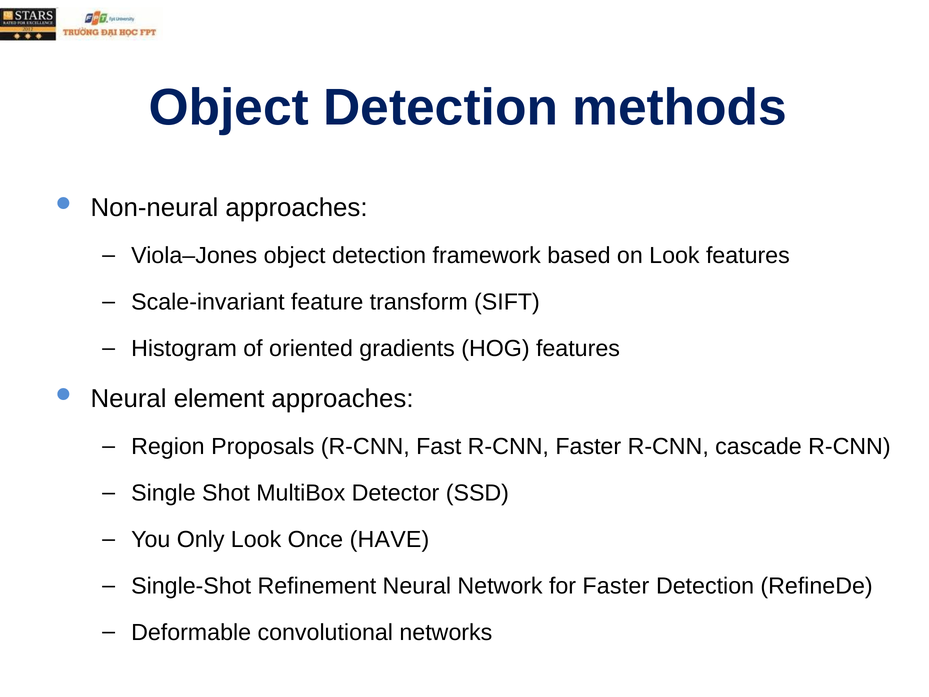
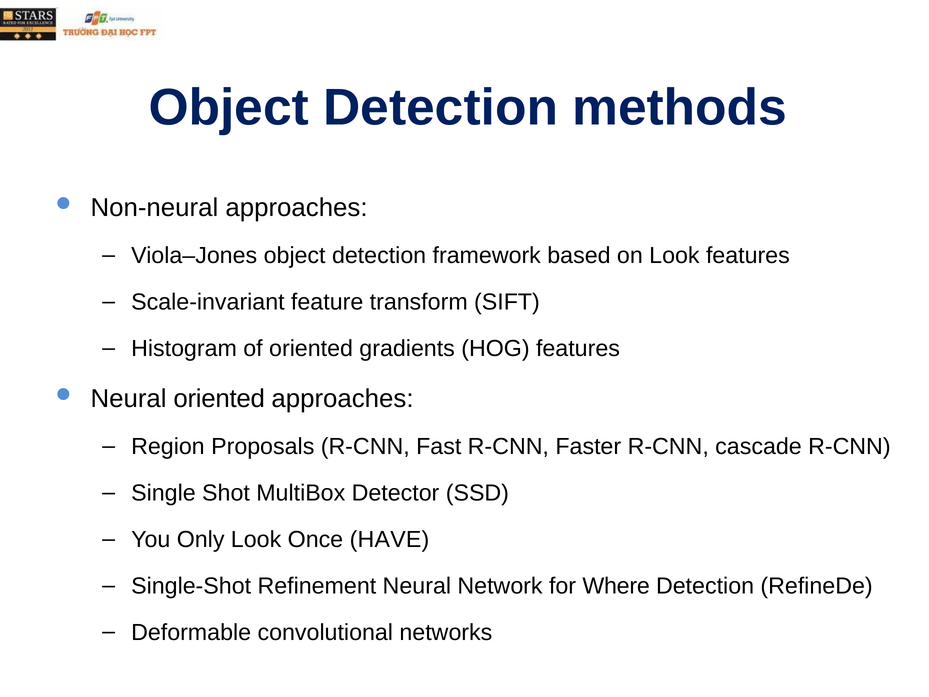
Neural element: element -> oriented
for Faster: Faster -> Where
